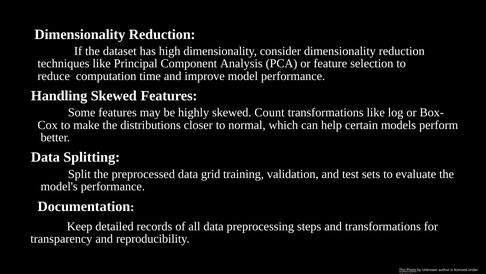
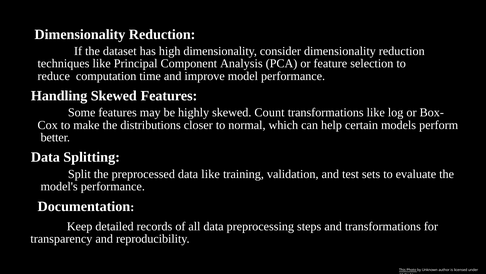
data grid: grid -> like
